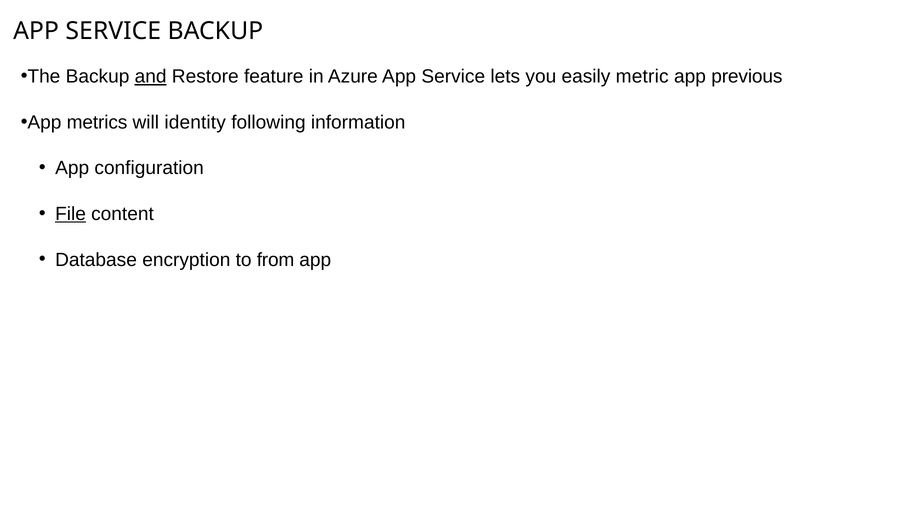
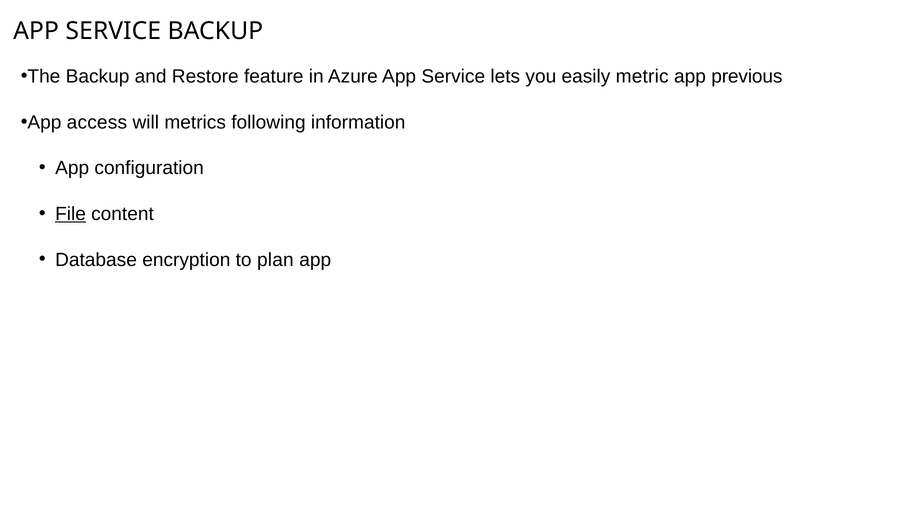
and underline: present -> none
metrics: metrics -> access
identity: identity -> metrics
from: from -> plan
